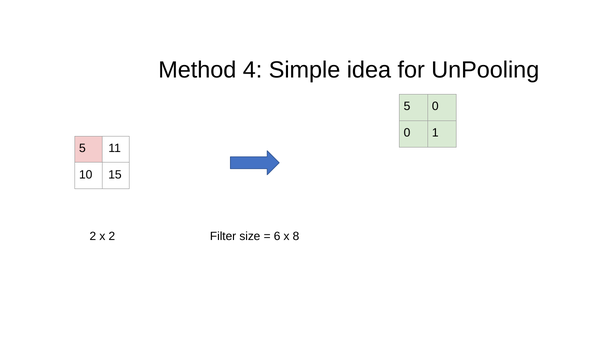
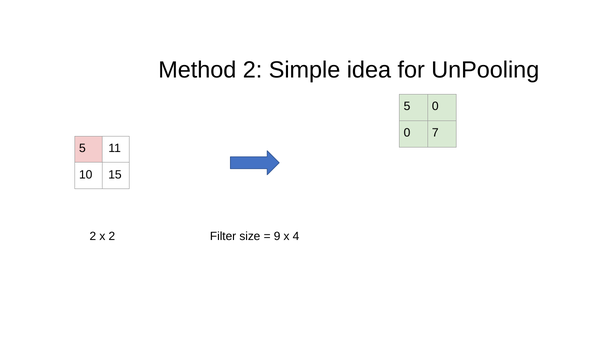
Method 4: 4 -> 2
1: 1 -> 7
6: 6 -> 9
8: 8 -> 4
